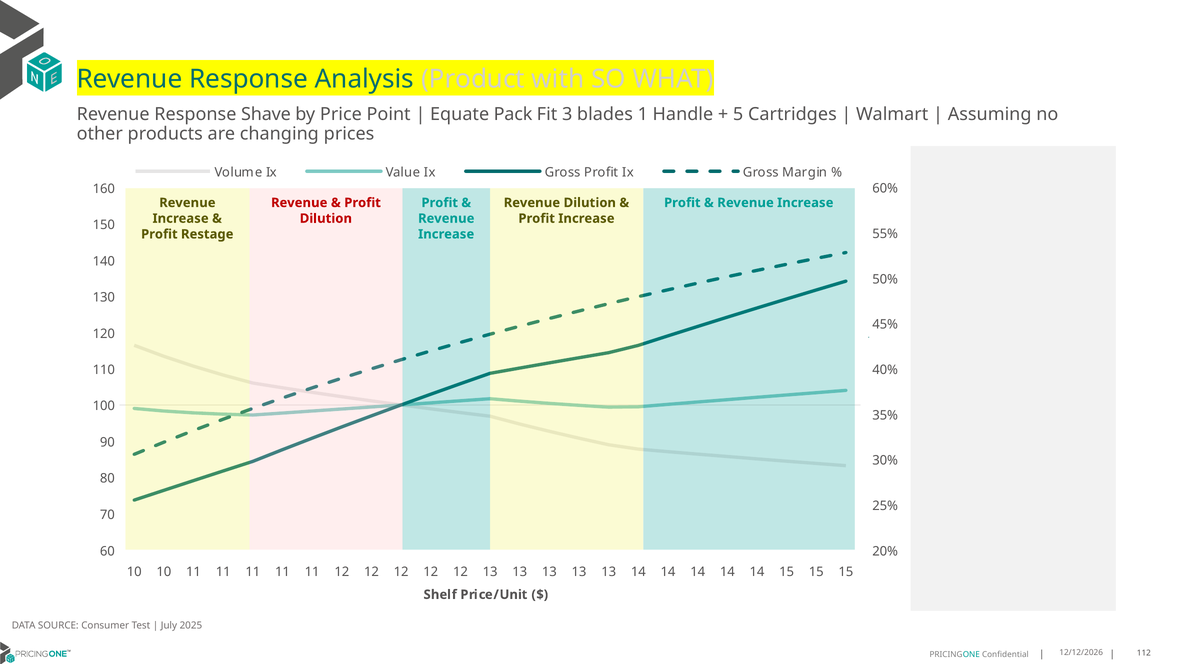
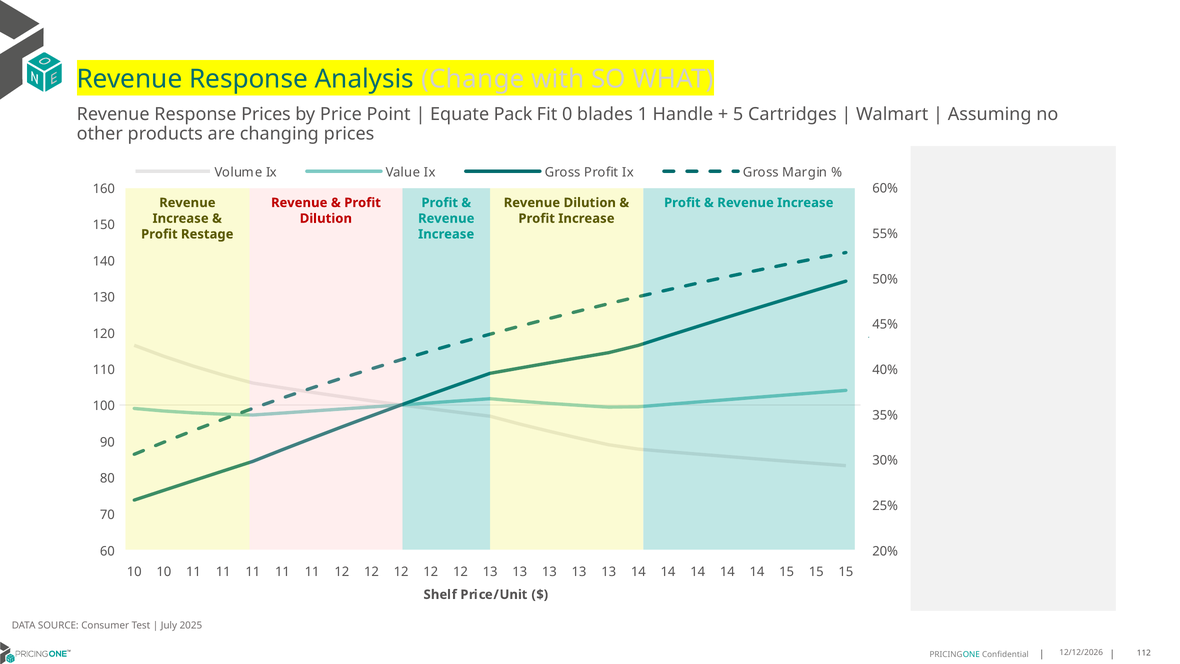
Product: Product -> Change
Response Shave: Shave -> Prices
3: 3 -> 0
